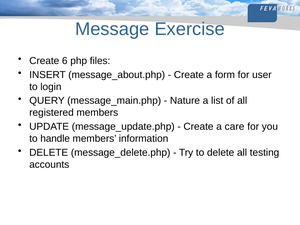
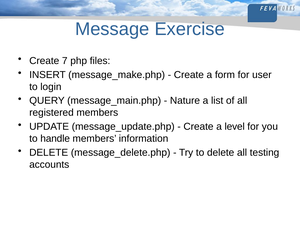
6: 6 -> 7
message_about.php: message_about.php -> message_make.php
care: care -> level
